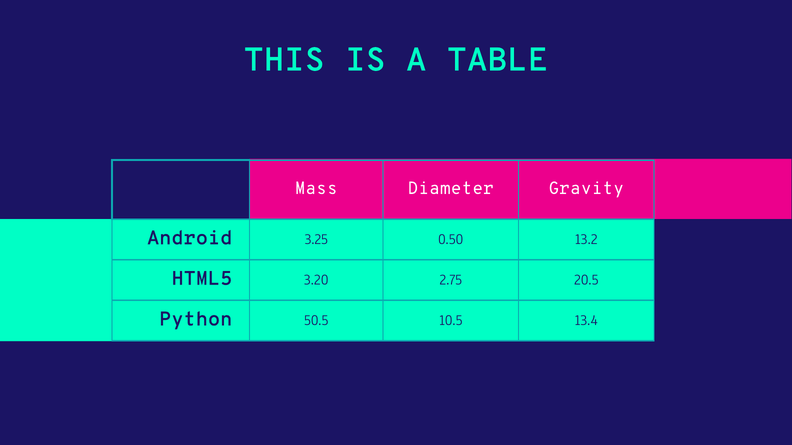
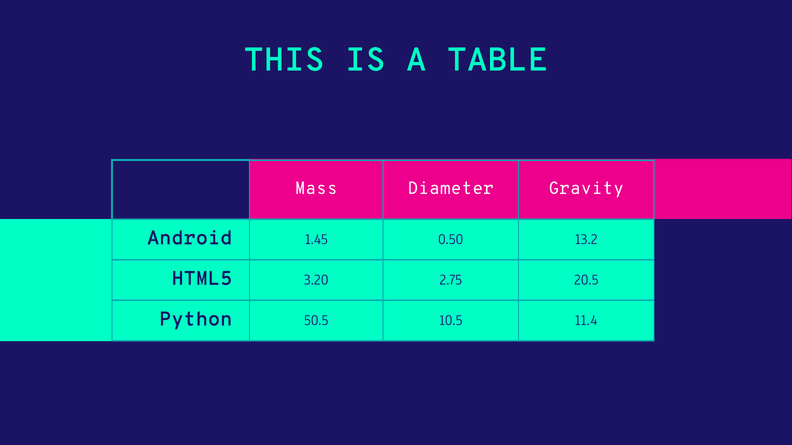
3.25: 3.25 -> 1.45
13.4: 13.4 -> 11.4
